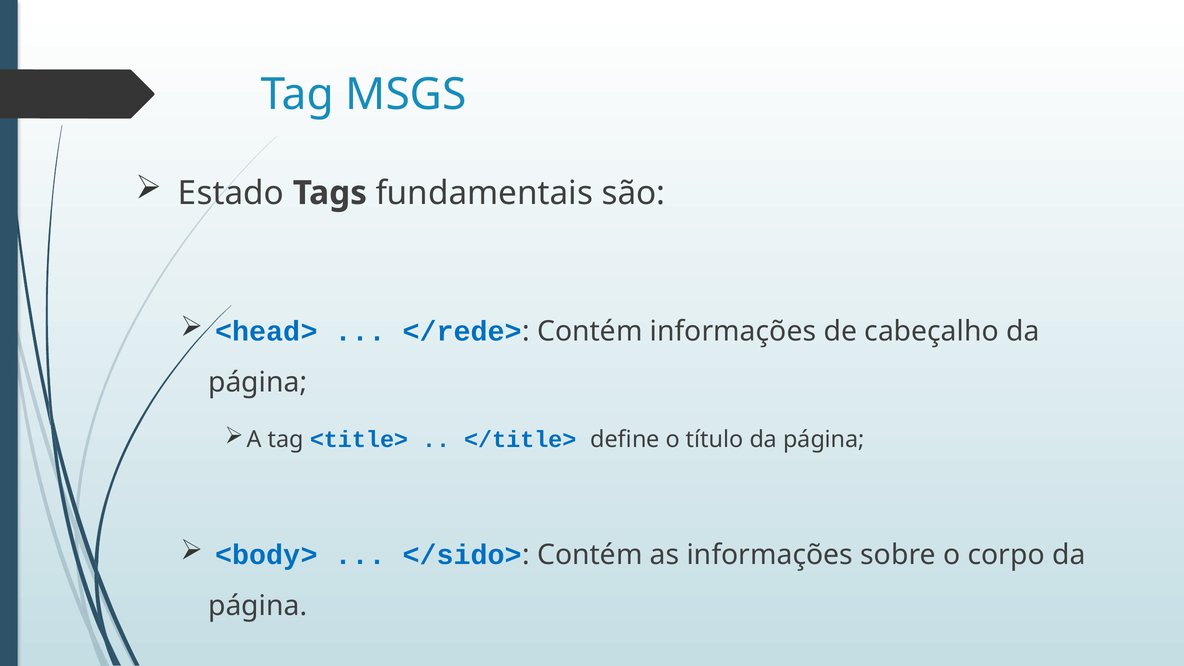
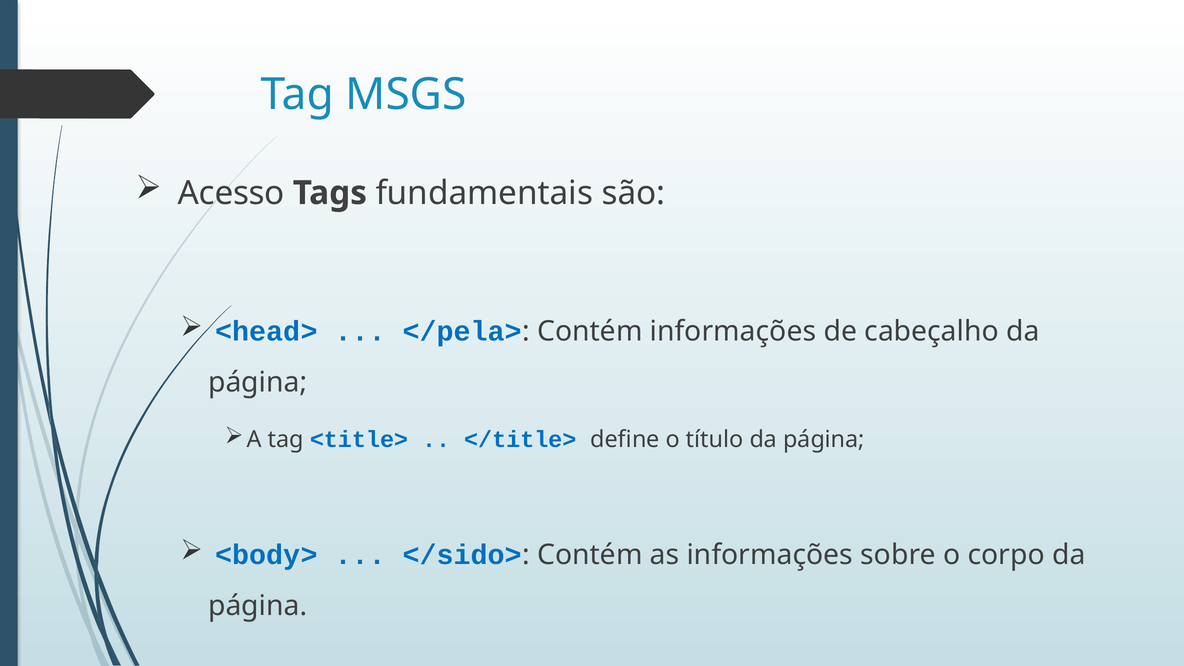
Estado: Estado -> Acesso
</rede>: </rede> -> </pela>
